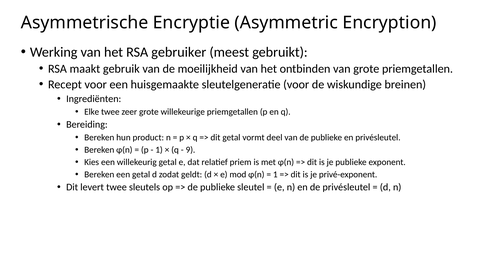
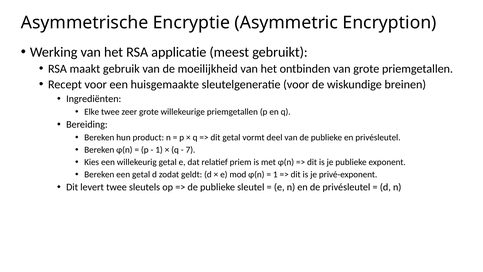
gebruiker: gebruiker -> applicatie
9: 9 -> 7
